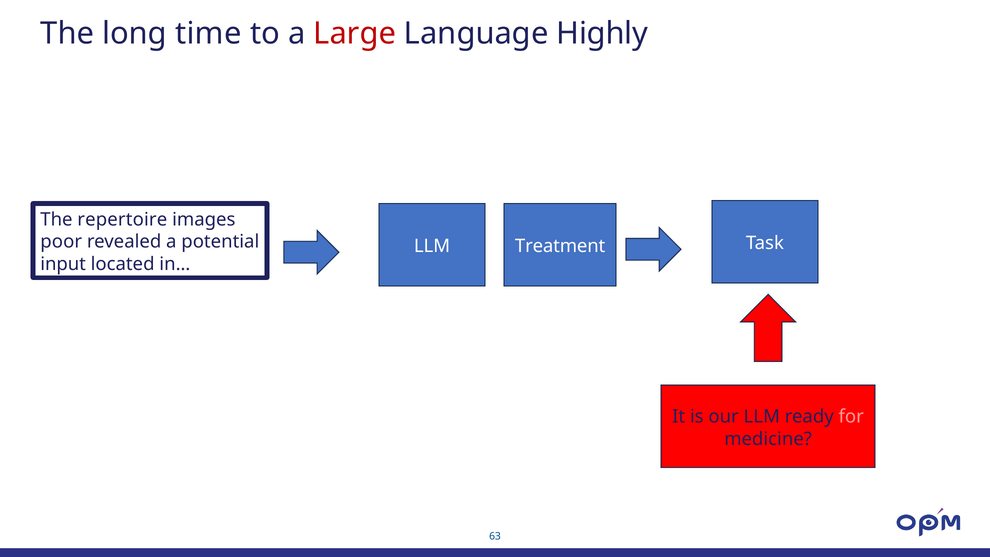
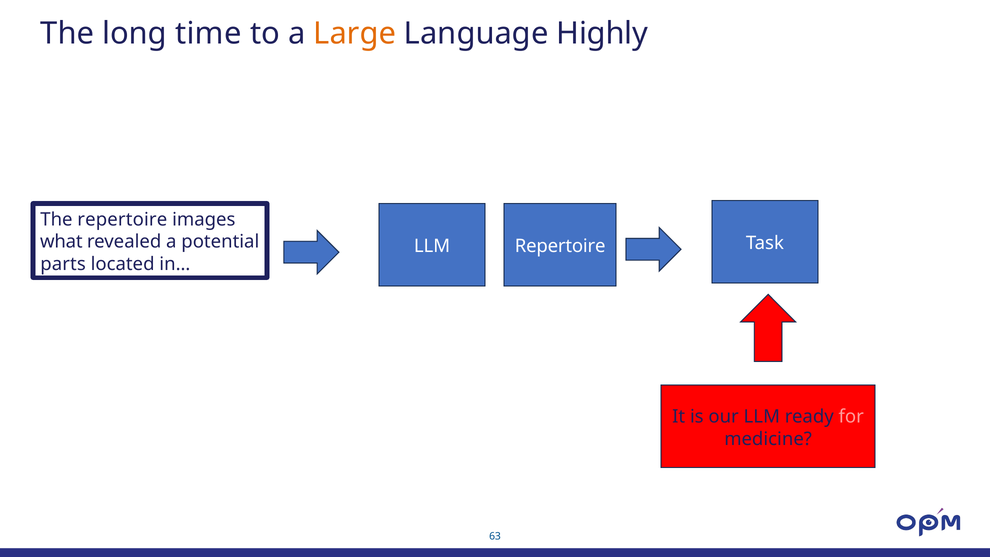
Large colour: red -> orange
poor: poor -> what
LLM Treatment: Treatment -> Repertoire
input: input -> parts
